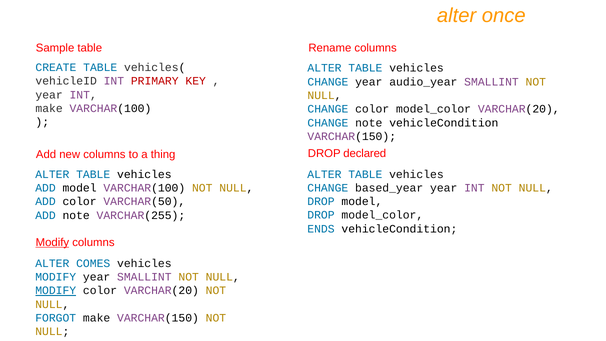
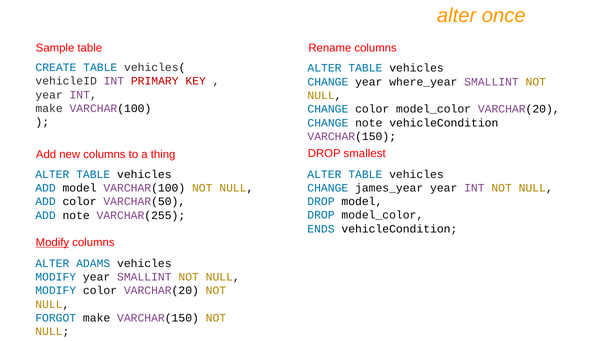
audio_year: audio_year -> where_year
declared: declared -> smallest
based_year: based_year -> james_year
COMES: COMES -> ADAMS
MODIFY at (56, 291) underline: present -> none
